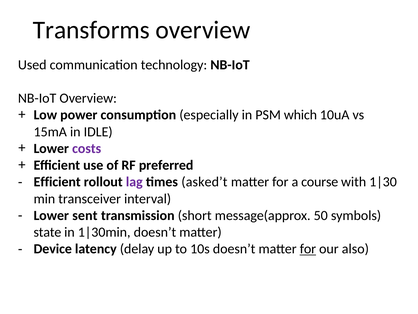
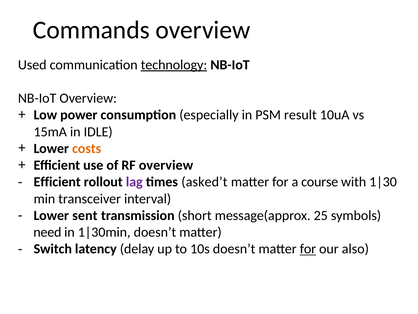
Transforms: Transforms -> Commands
technology underline: none -> present
which: which -> result
costs colour: purple -> orange
RF preferred: preferred -> overview
50: 50 -> 25
state: state -> need
Device: Device -> Switch
